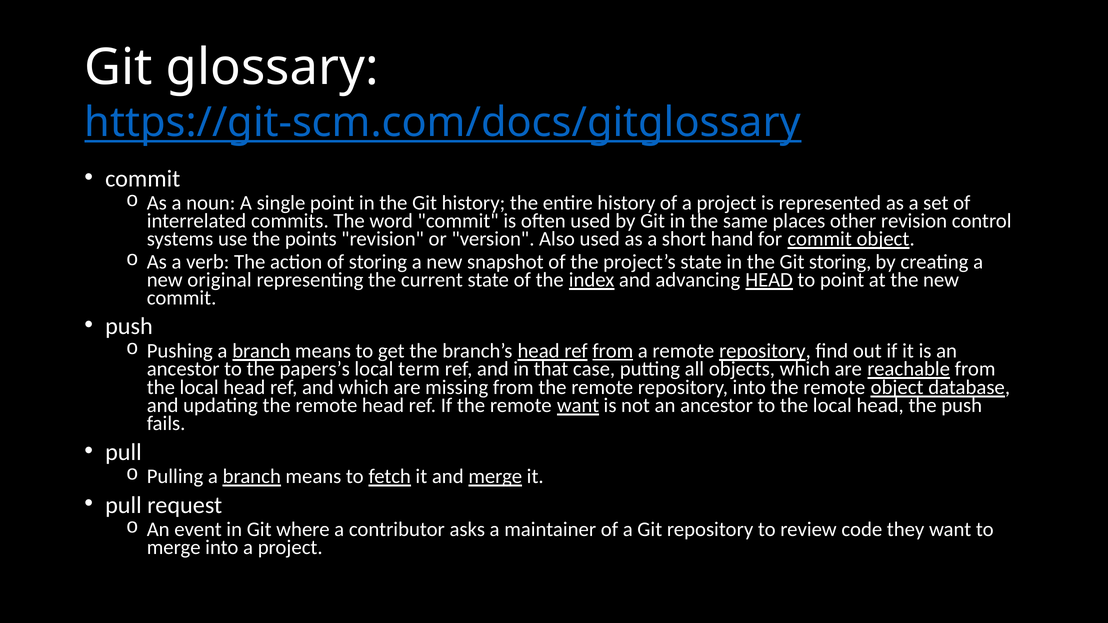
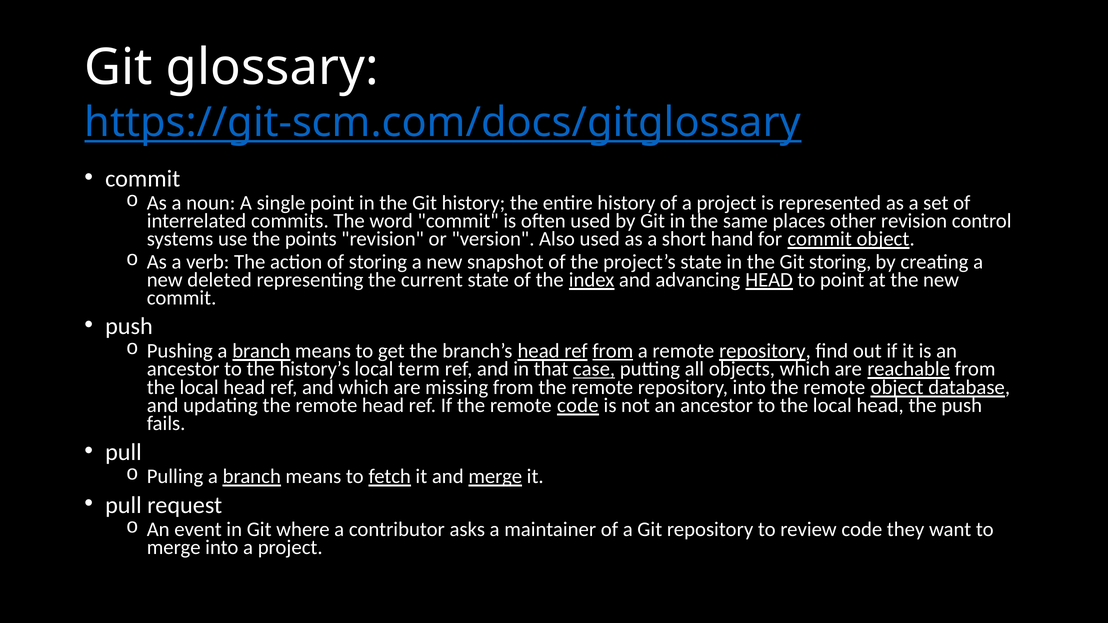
original: original -> deleted
papers’s: papers’s -> history’s
case underline: none -> present
remote want: want -> code
